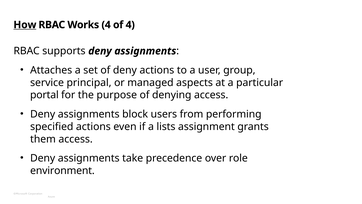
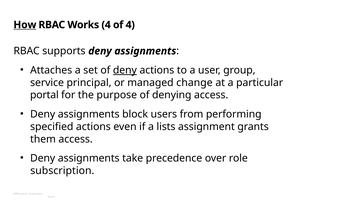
deny at (125, 70) underline: none -> present
aspects: aspects -> change
environment: environment -> subscription
